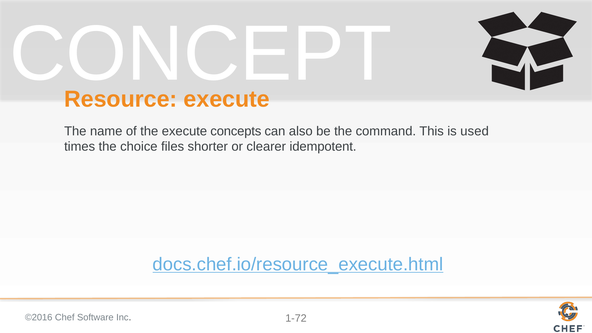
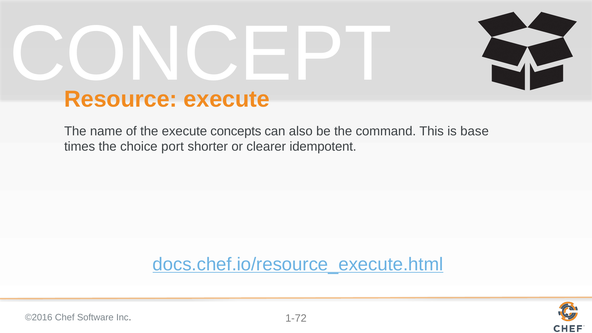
used: used -> base
files: files -> port
